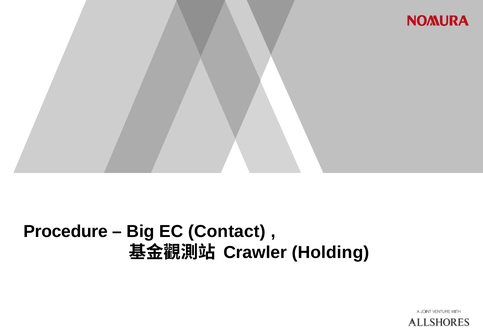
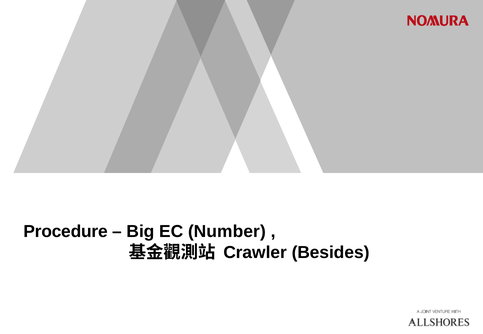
Contact: Contact -> Number
Holding: Holding -> Besides
